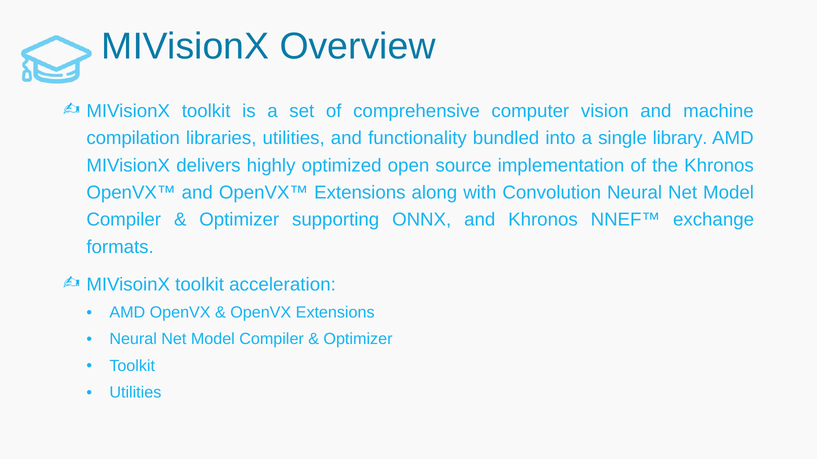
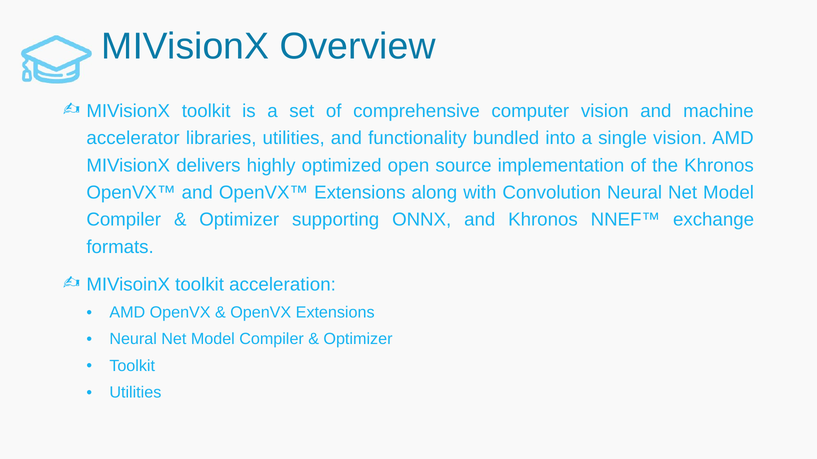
compilation: compilation -> accelerator
single library: library -> vision
